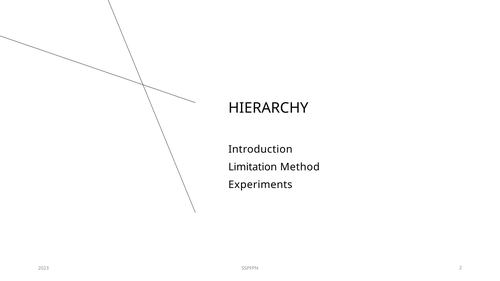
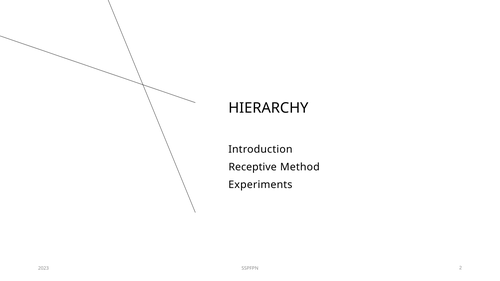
Limitation: Limitation -> Receptive
